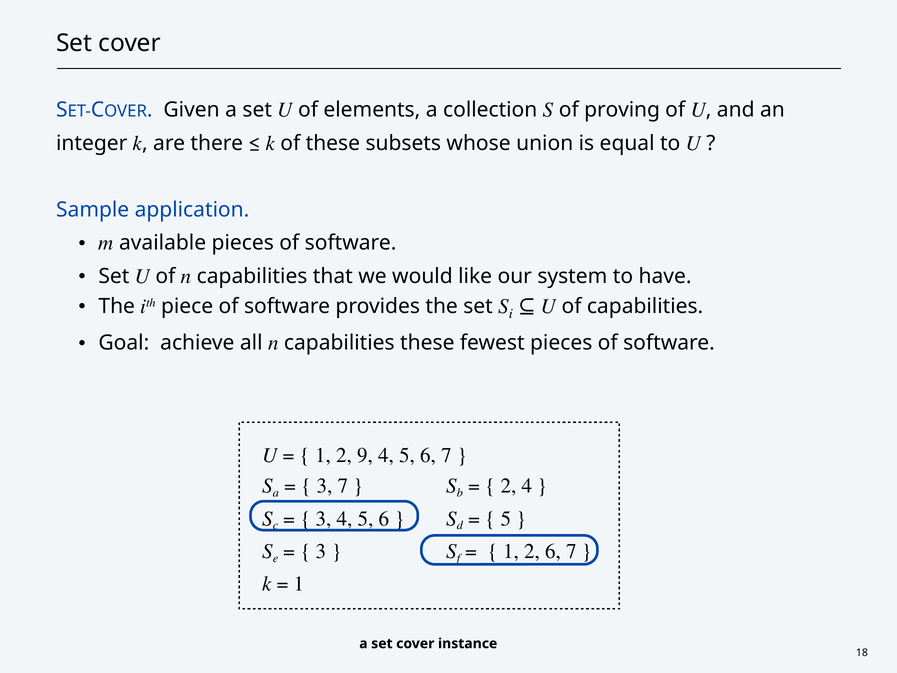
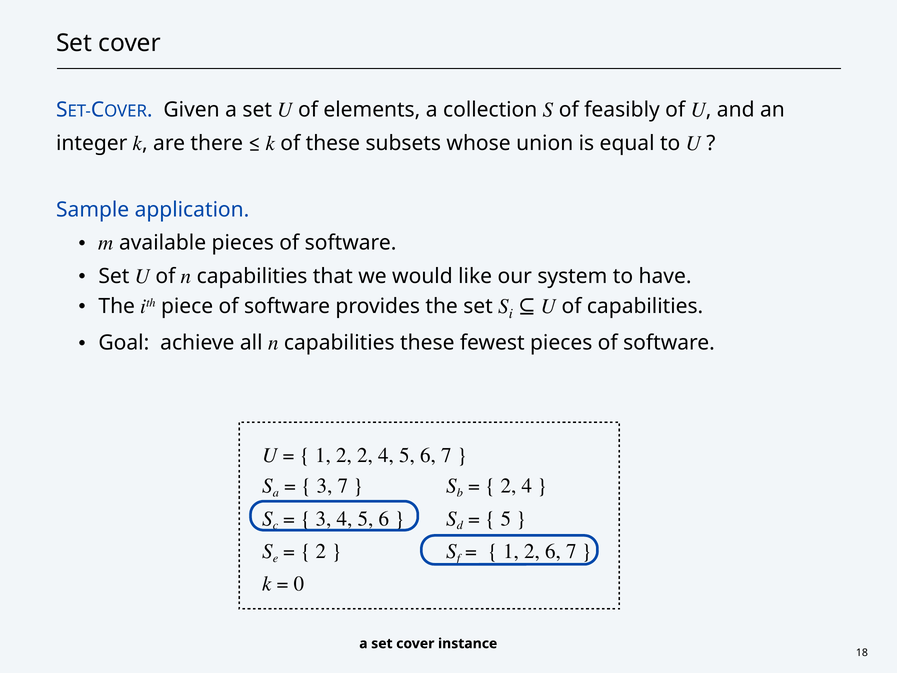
proving: proving -> feasibly
2 9: 9 -> 2
3 at (321, 551): 3 -> 2
1 at (299, 583): 1 -> 0
